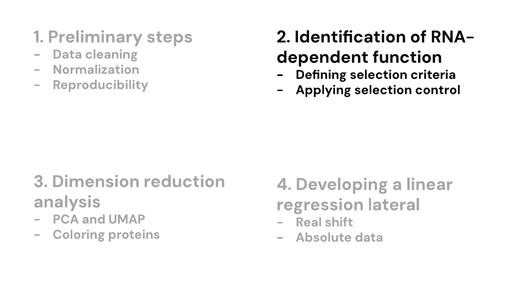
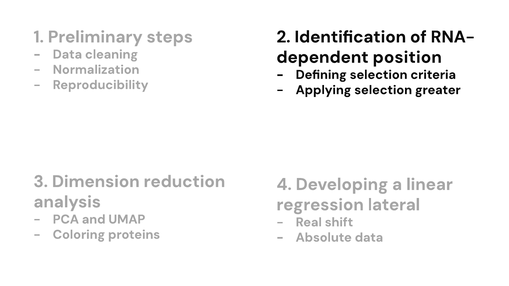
function: function -> position
control: control -> greater
